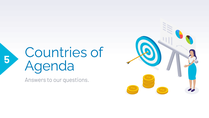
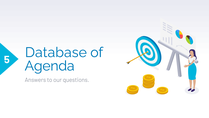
Countries: Countries -> Database
